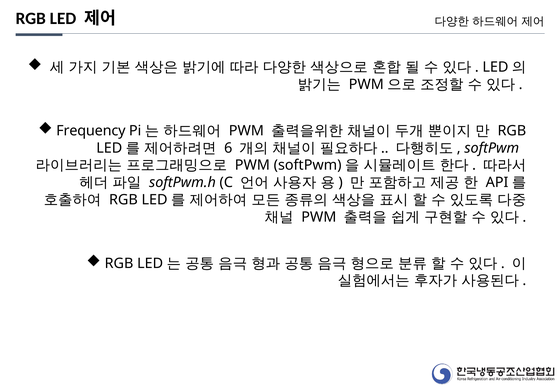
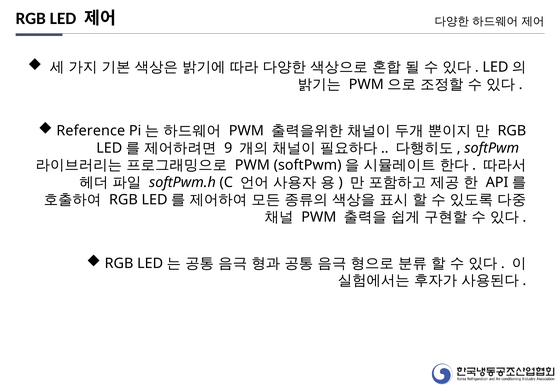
Frequency: Frequency -> Reference
6: 6 -> 9
